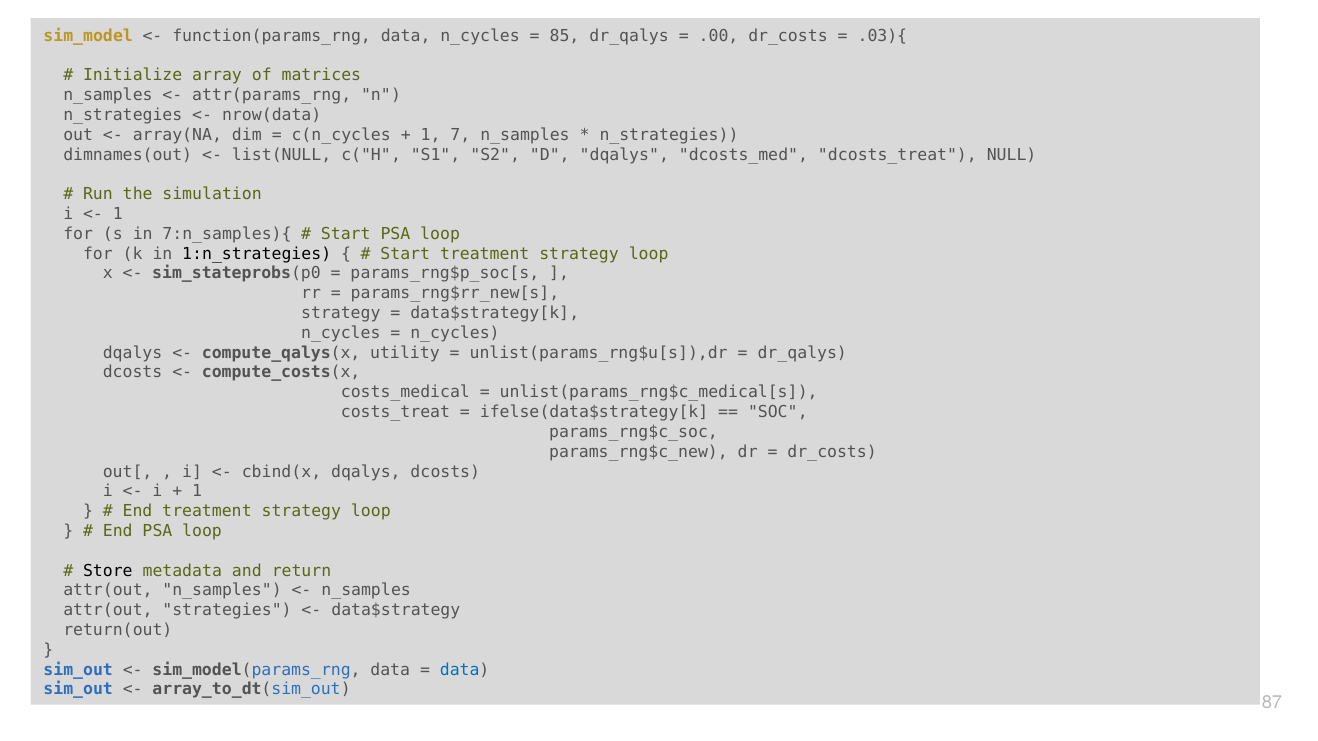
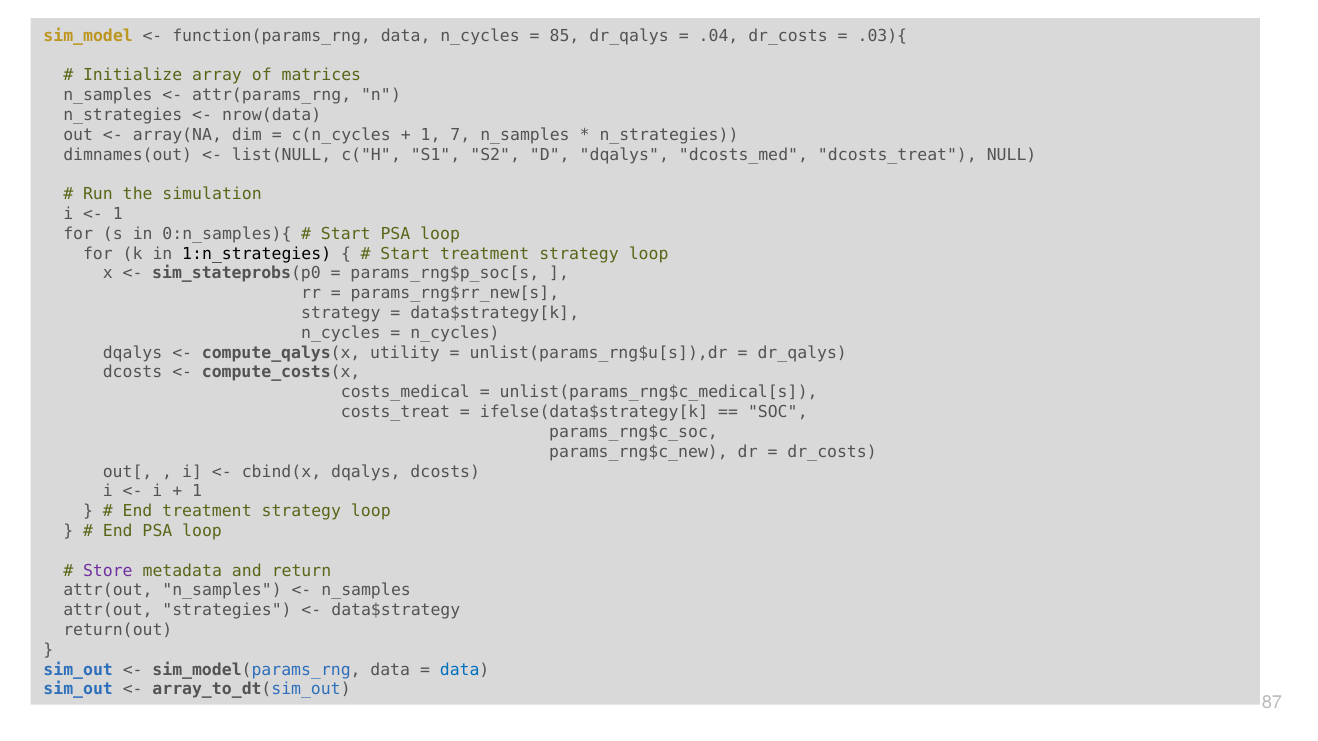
.00: .00 -> .04
7:n_samples){: 7:n_samples){ -> 0:n_samples){
Store colour: black -> purple
